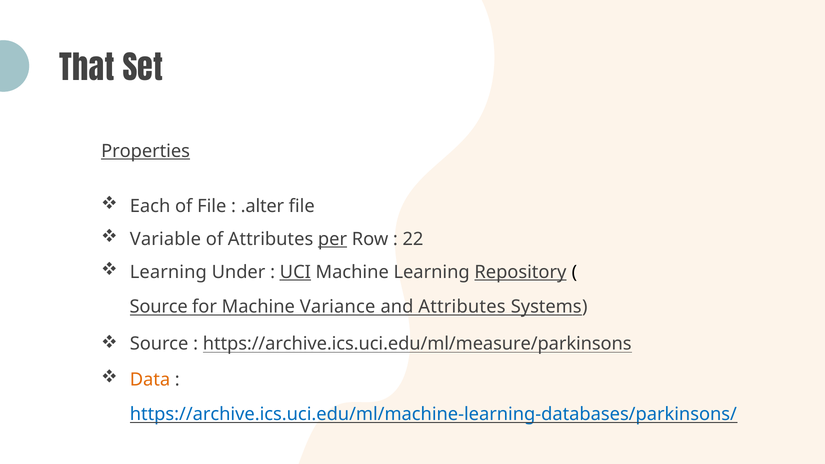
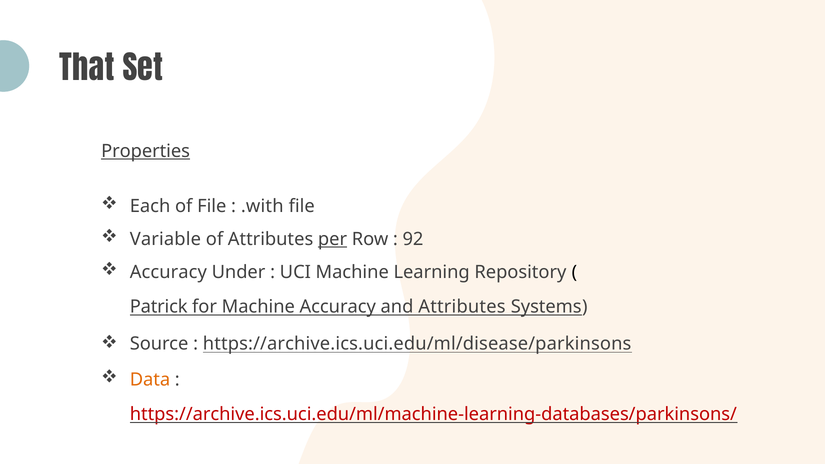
.alter: .alter -> .with
22: 22 -> 92
Learning at (168, 272): Learning -> Accuracy
UCI underline: present -> none
Repository underline: present -> none
Source at (159, 307): Source -> Patrick
Machine Variance: Variance -> Accuracy
https://archive.ics.uci.edu/ml/measure/parkinsons: https://archive.ics.uci.edu/ml/measure/parkinsons -> https://archive.ics.uci.edu/ml/disease/parkinsons
https://archive.ics.uci.edu/ml/machine-learning-databases/parkinsons/ colour: blue -> red
